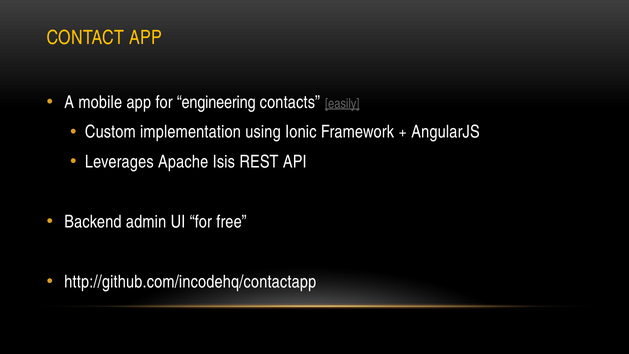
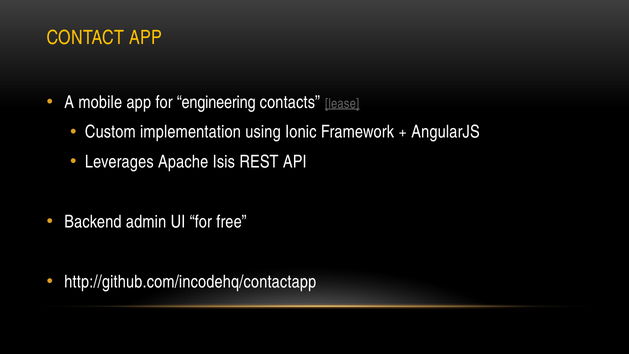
easily: easily -> lease
